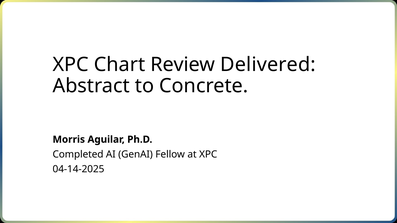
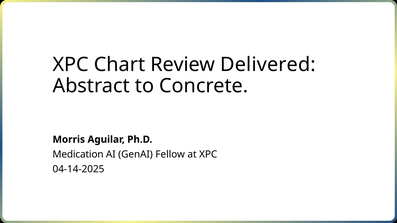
Completed: Completed -> Medication
